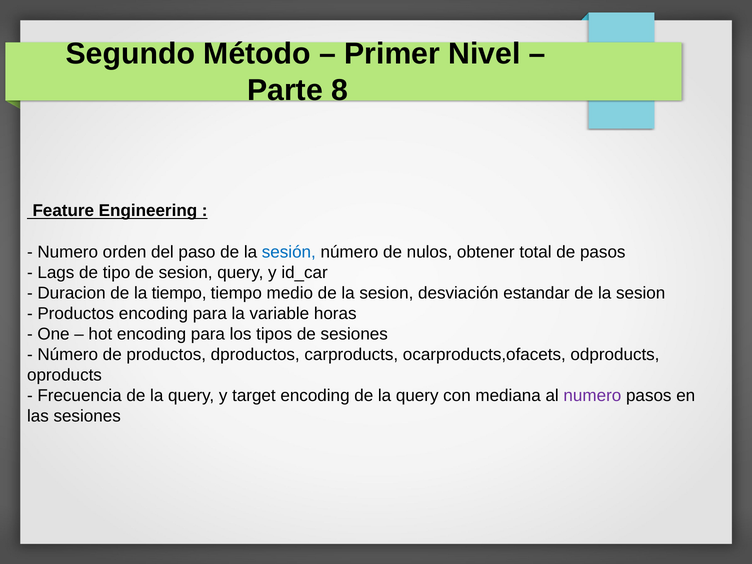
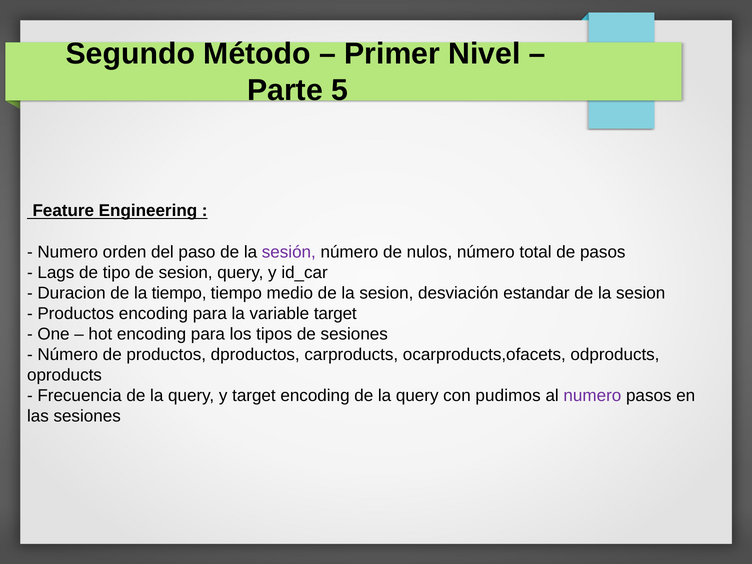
8: 8 -> 5
sesión colour: blue -> purple
nulos obtener: obtener -> número
variable horas: horas -> target
mediana: mediana -> pudimos
